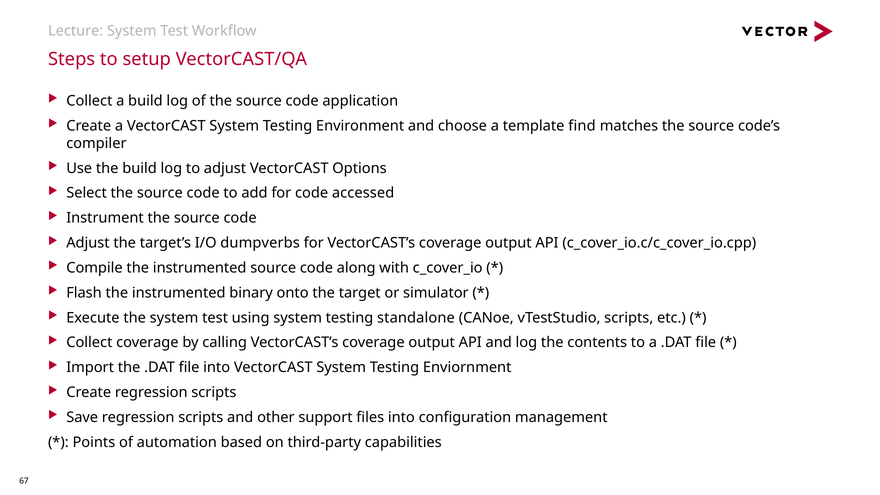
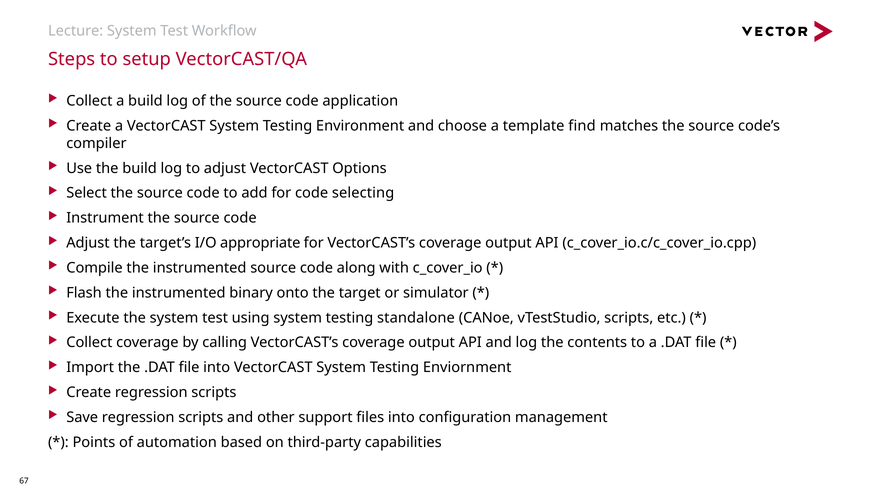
accessed: accessed -> selecting
dumpverbs: dumpverbs -> appropriate
